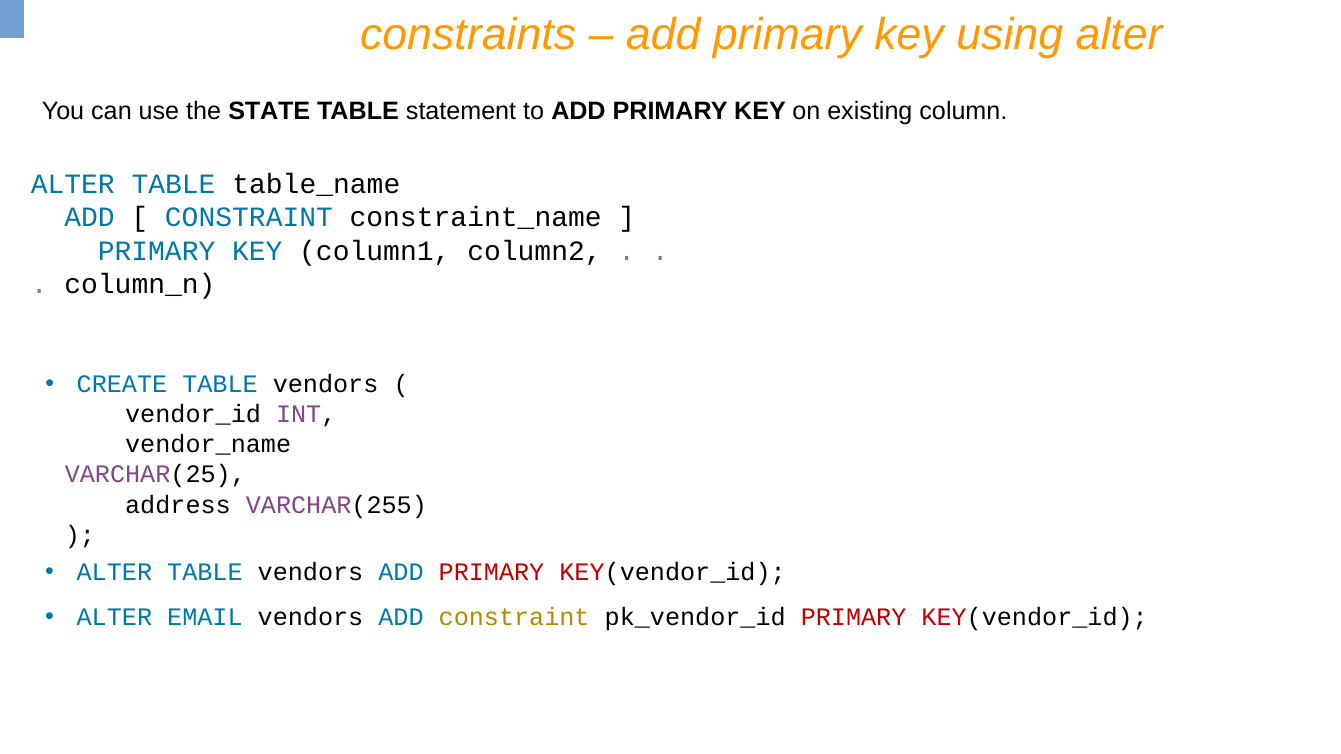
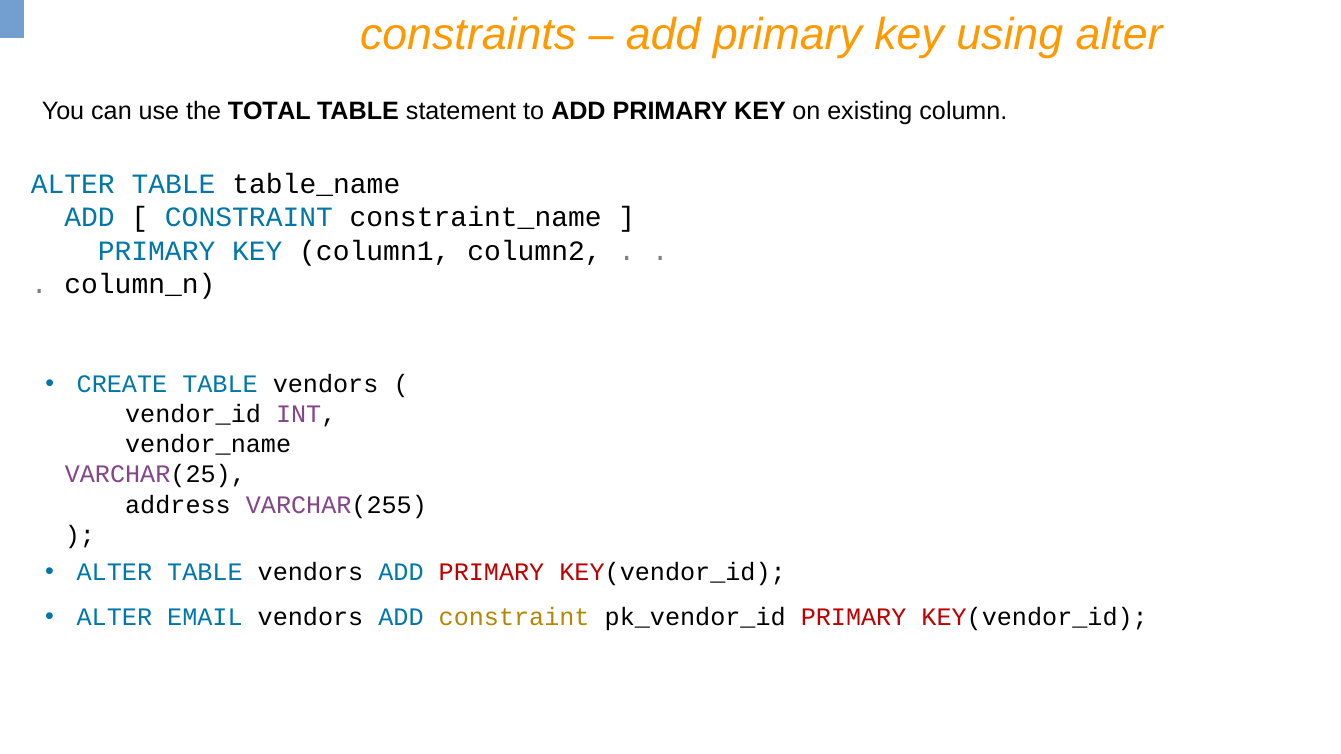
STATE: STATE -> TOTAL
